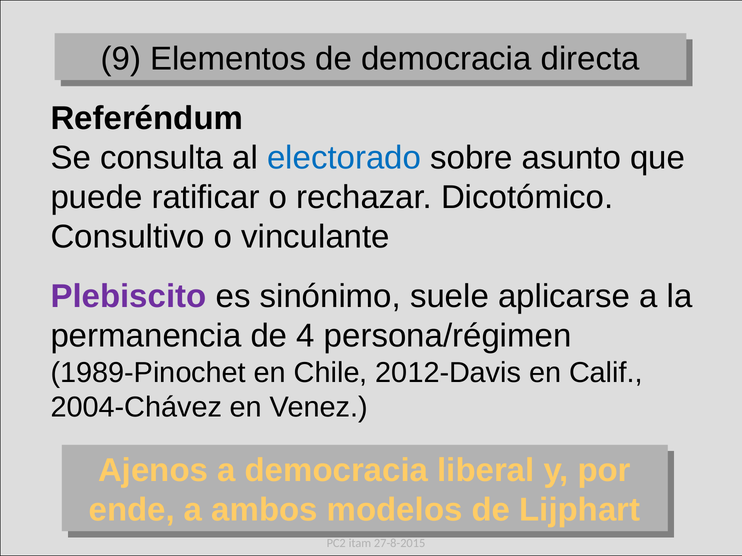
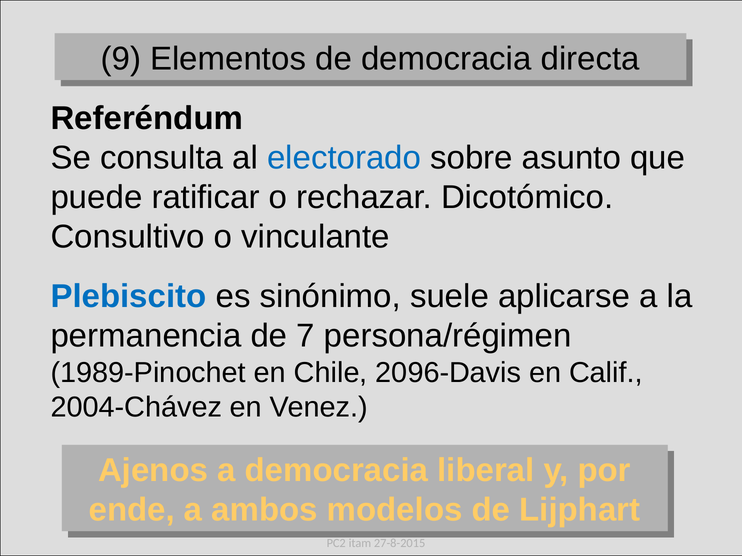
Plebiscito colour: purple -> blue
4: 4 -> 7
2012-Davis: 2012-Davis -> 2096-Davis
